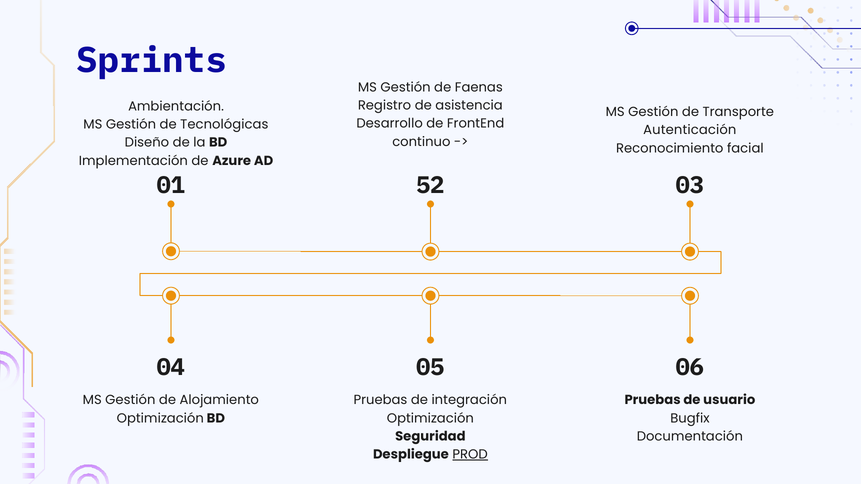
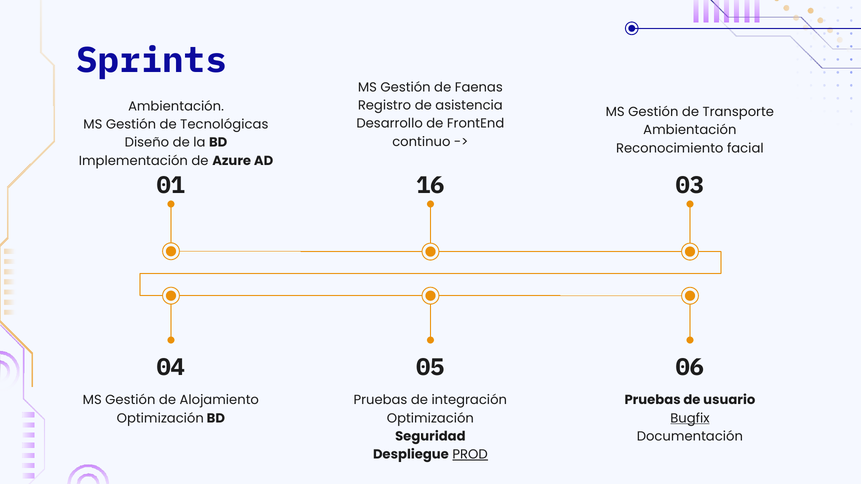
Autenticación at (690, 130): Autenticación -> Ambientación
52: 52 -> 16
Bugfix underline: none -> present
